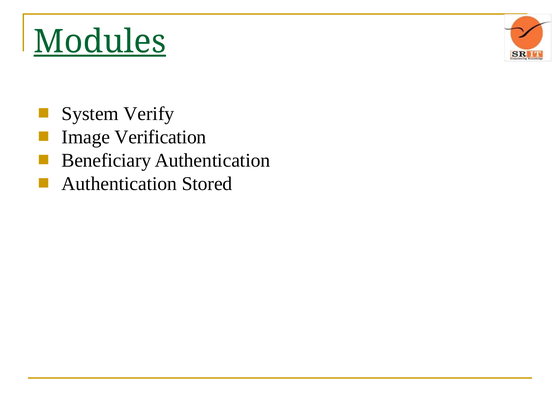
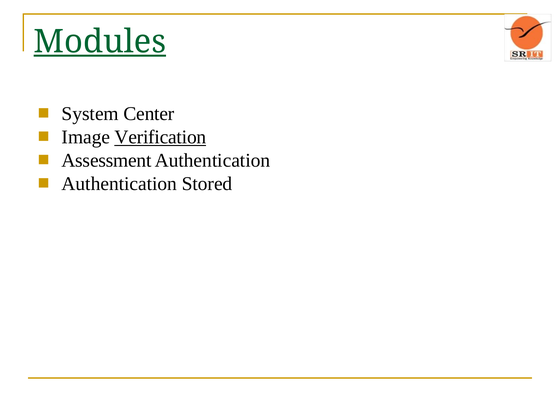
Verify: Verify -> Center
Verification underline: none -> present
Beneficiary: Beneficiary -> Assessment
